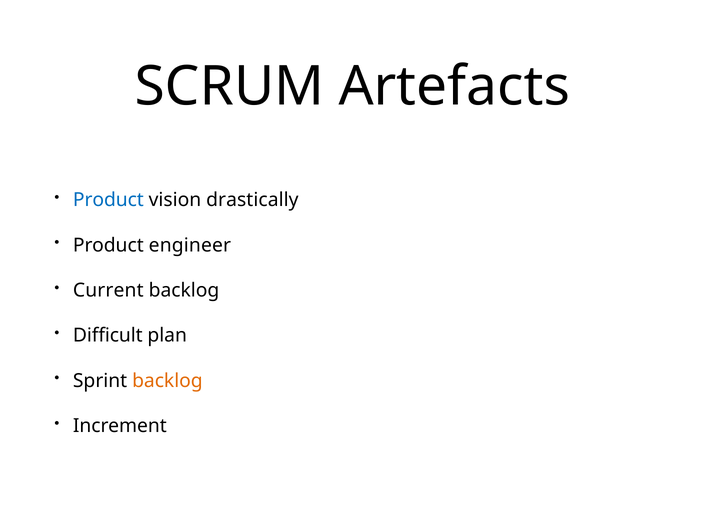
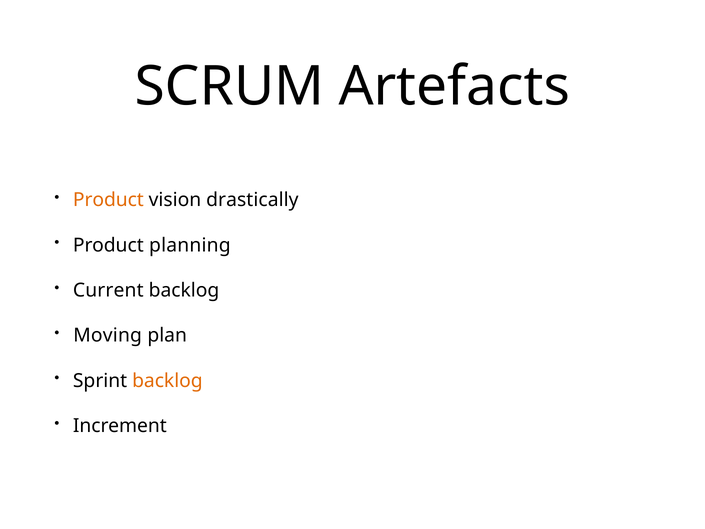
Product at (108, 200) colour: blue -> orange
engineer: engineer -> planning
Difficult: Difficult -> Moving
